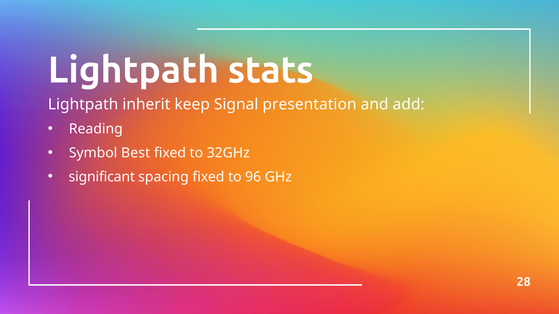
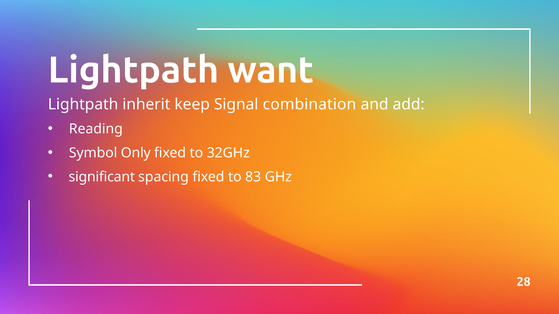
stats: stats -> want
presentation: presentation -> combination
Best: Best -> Only
96: 96 -> 83
